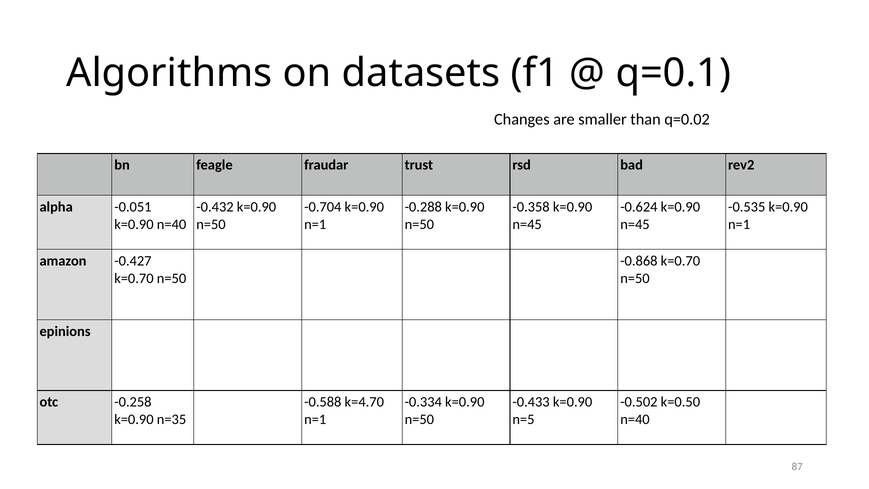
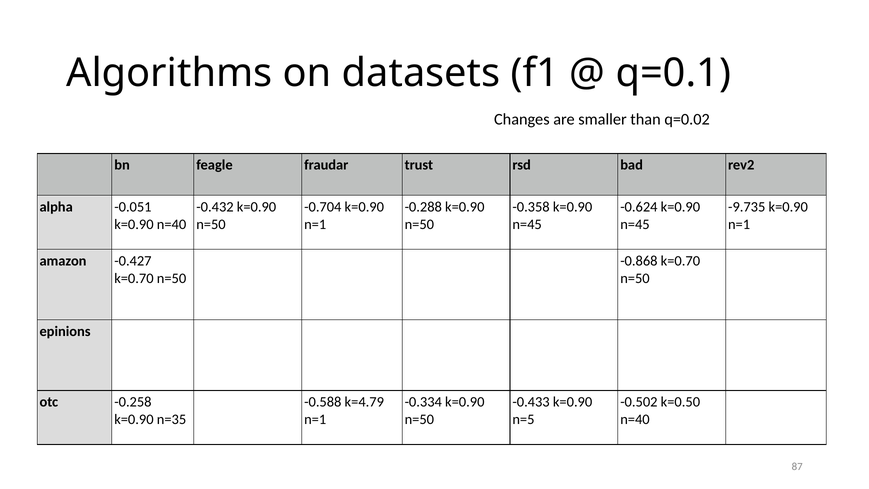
-0.535: -0.535 -> -9.735
k=4.70: k=4.70 -> k=4.79
